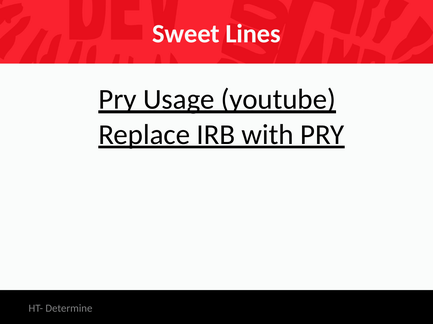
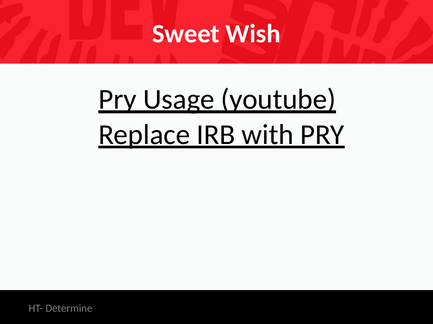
Lines: Lines -> Wish
